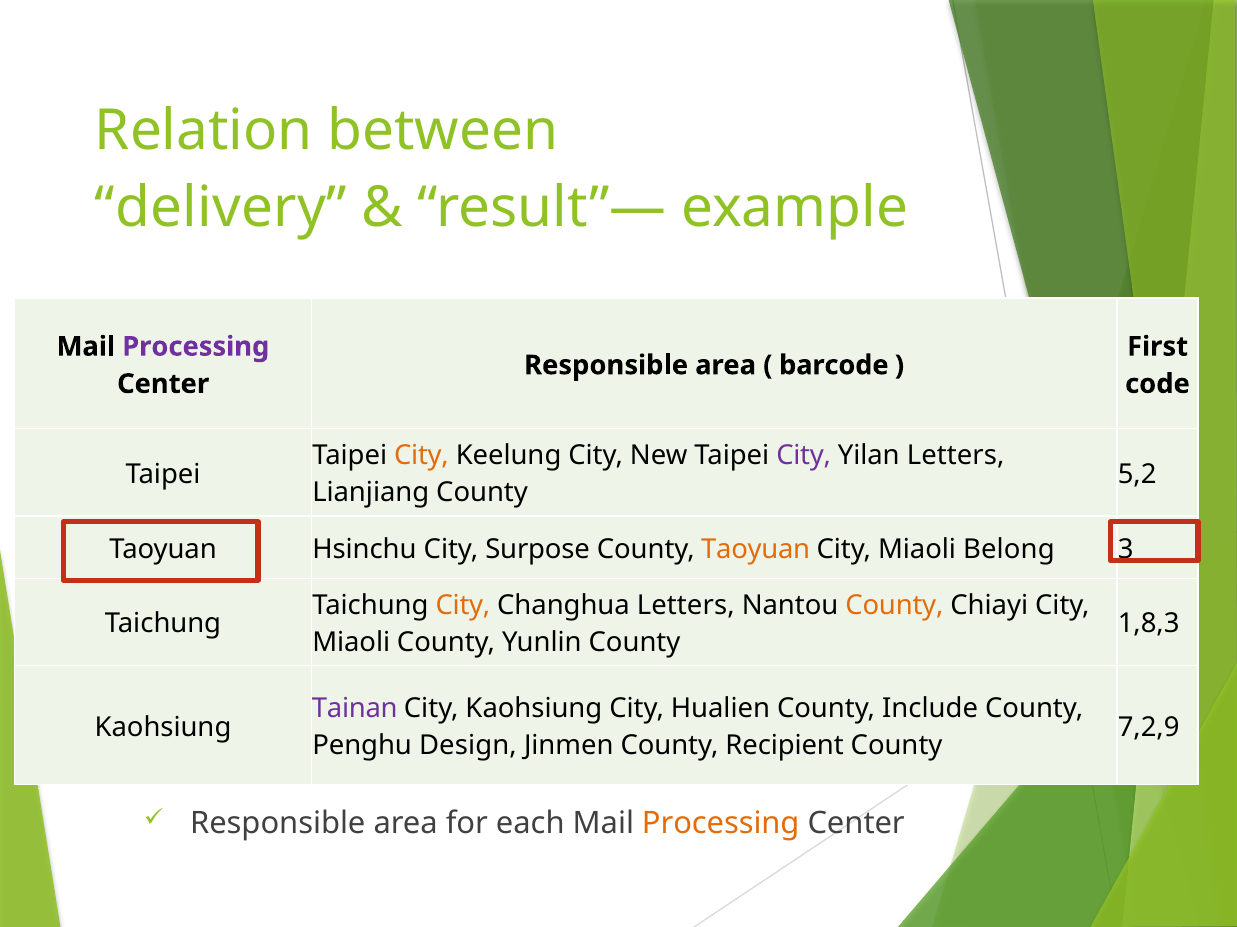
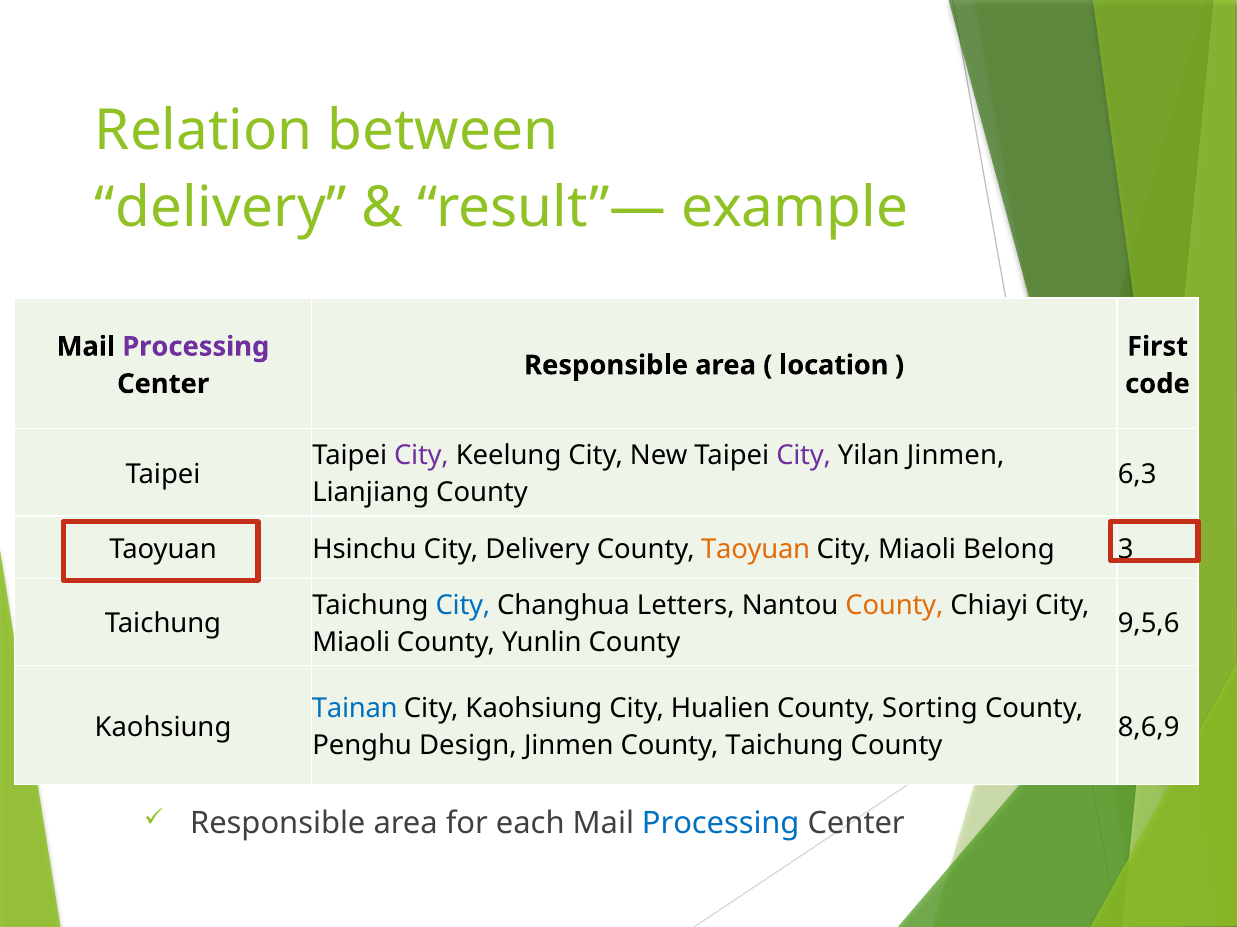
barcode: barcode -> location
City at (421, 456) colour: orange -> purple
Yilan Letters: Letters -> Jinmen
5,2: 5,2 -> 6,3
City Surpose: Surpose -> Delivery
City at (463, 606) colour: orange -> blue
1,8,3: 1,8,3 -> 9,5,6
Tainan colour: purple -> blue
Include: Include -> Sorting
7,2,9: 7,2,9 -> 8,6,9
County Recipient: Recipient -> Taichung
Processing at (721, 824) colour: orange -> blue
